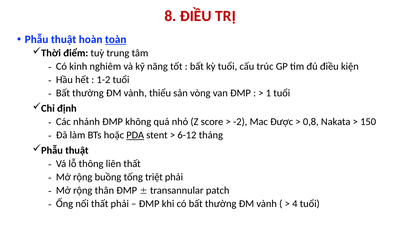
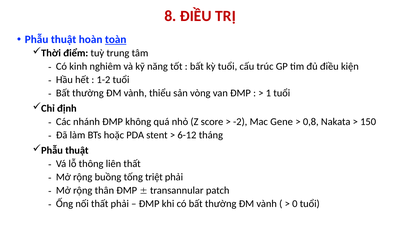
Được: Được -> Gene
PDA underline: present -> none
4: 4 -> 0
